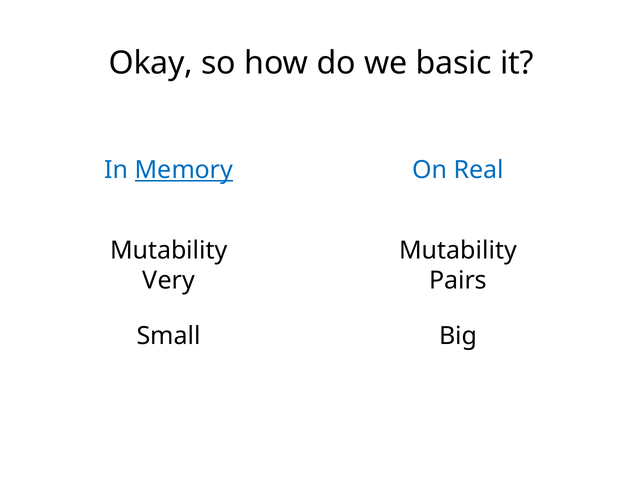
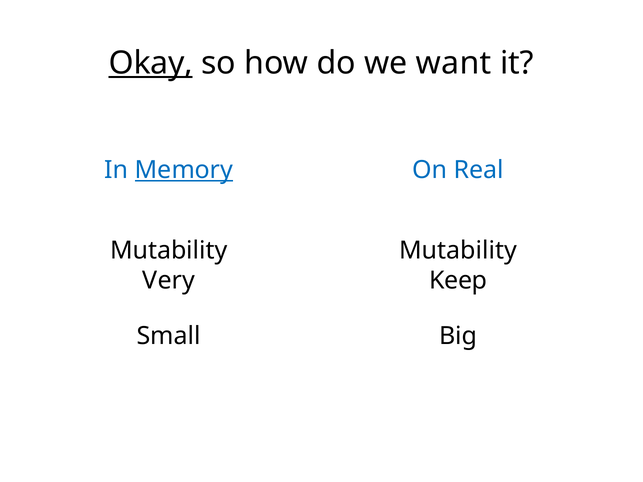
Okay underline: none -> present
basic: basic -> want
Pairs: Pairs -> Keep
